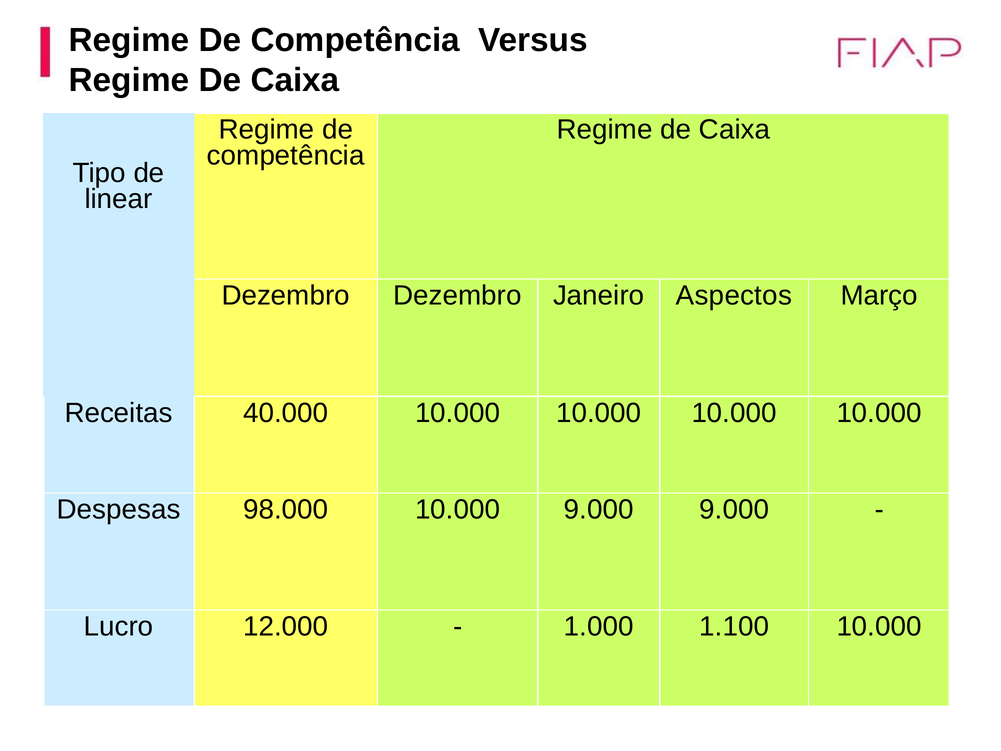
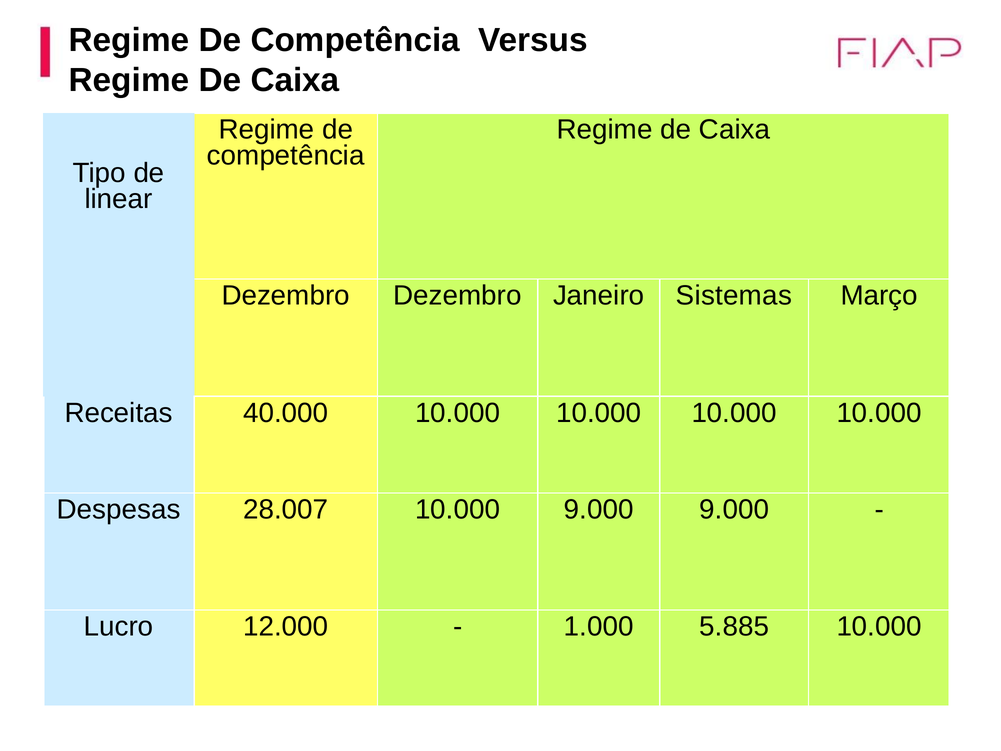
Aspectos: Aspectos -> Sistemas
98.000: 98.000 -> 28.007
1.100: 1.100 -> 5.885
